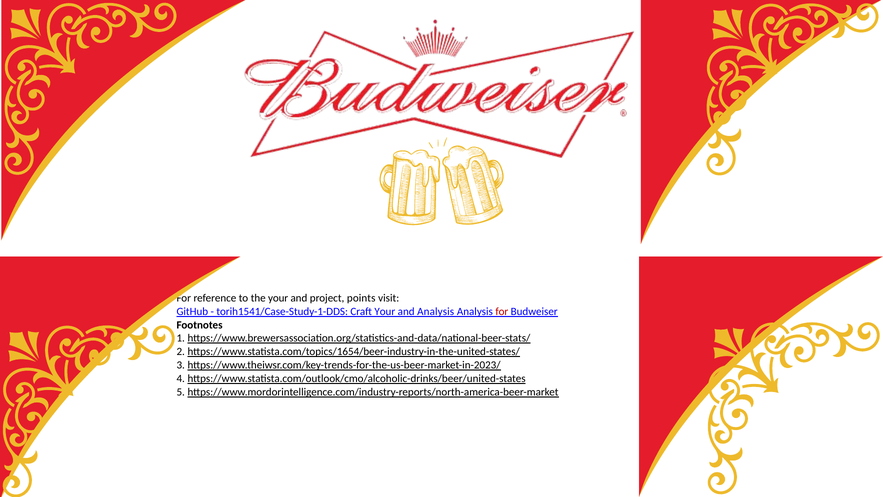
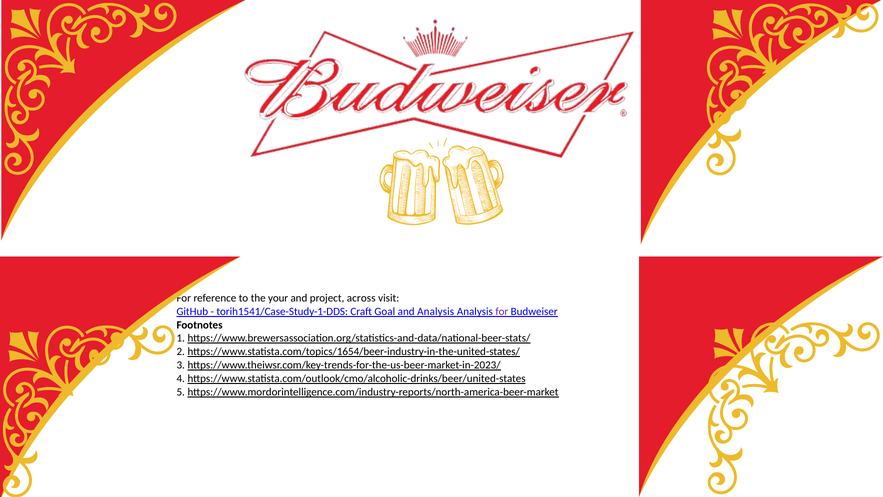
points: points -> across
Craft Your: Your -> Goal
for at (502, 311) colour: red -> purple
